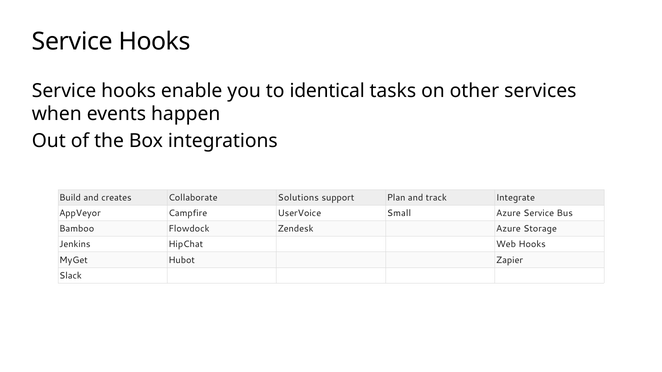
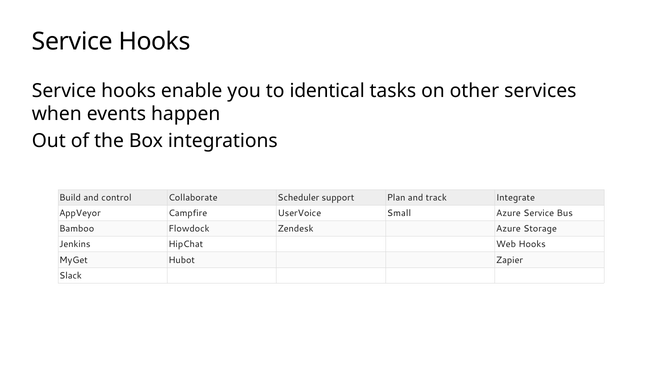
creates: creates -> control
Solutions: Solutions -> Scheduler
